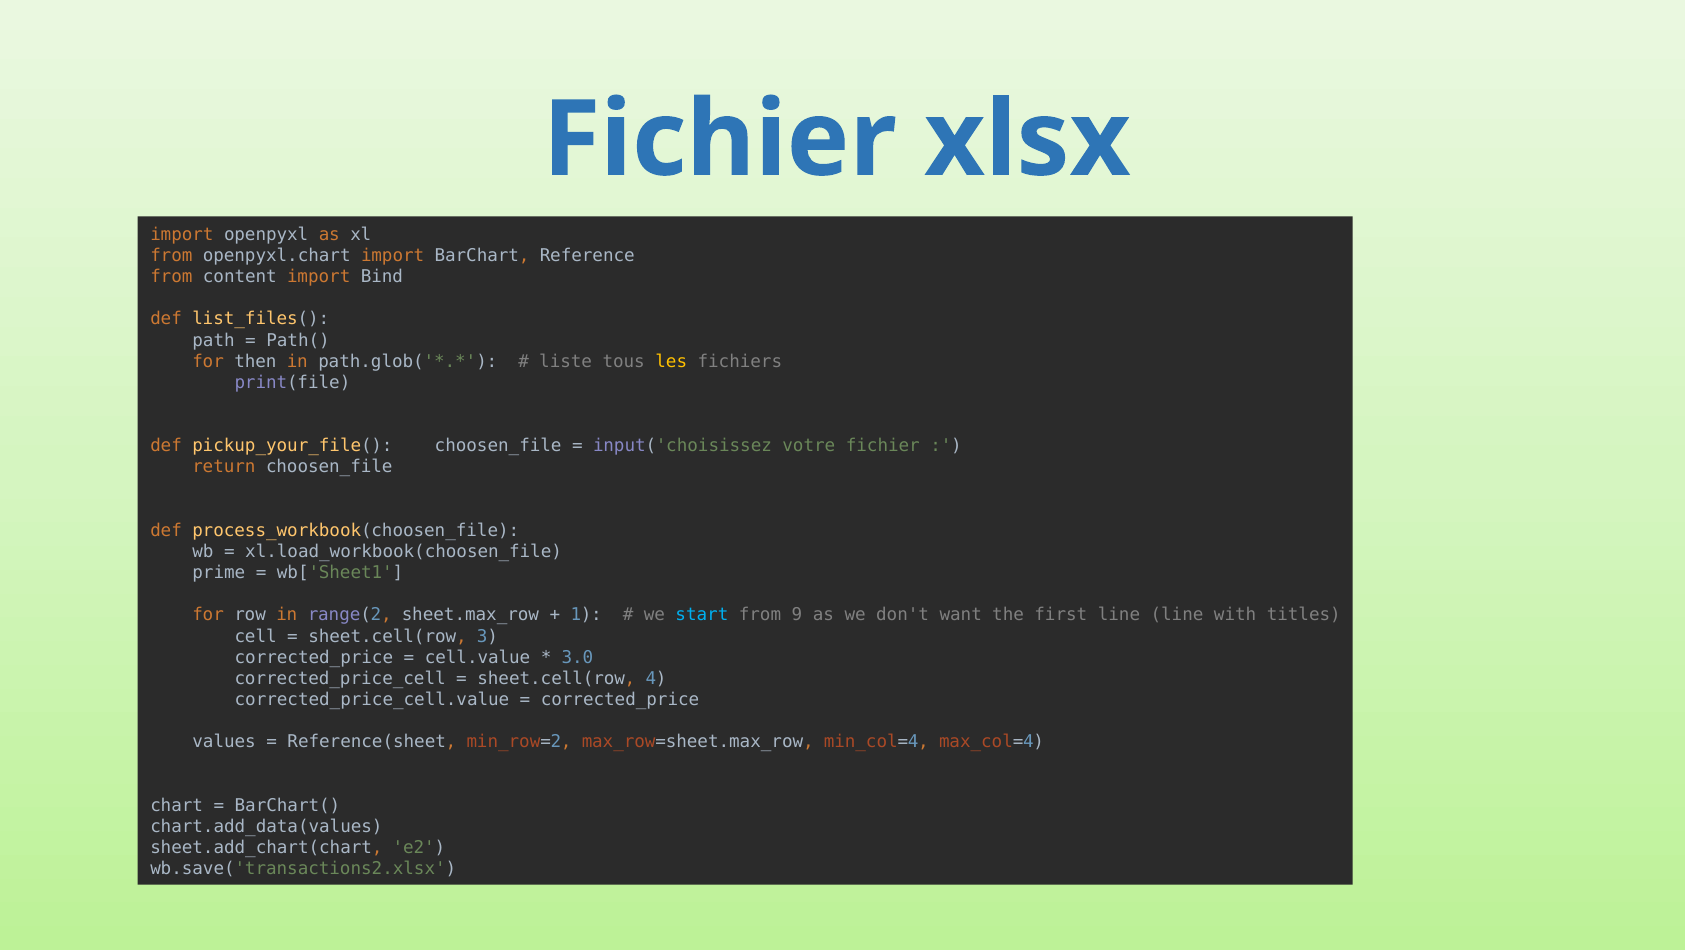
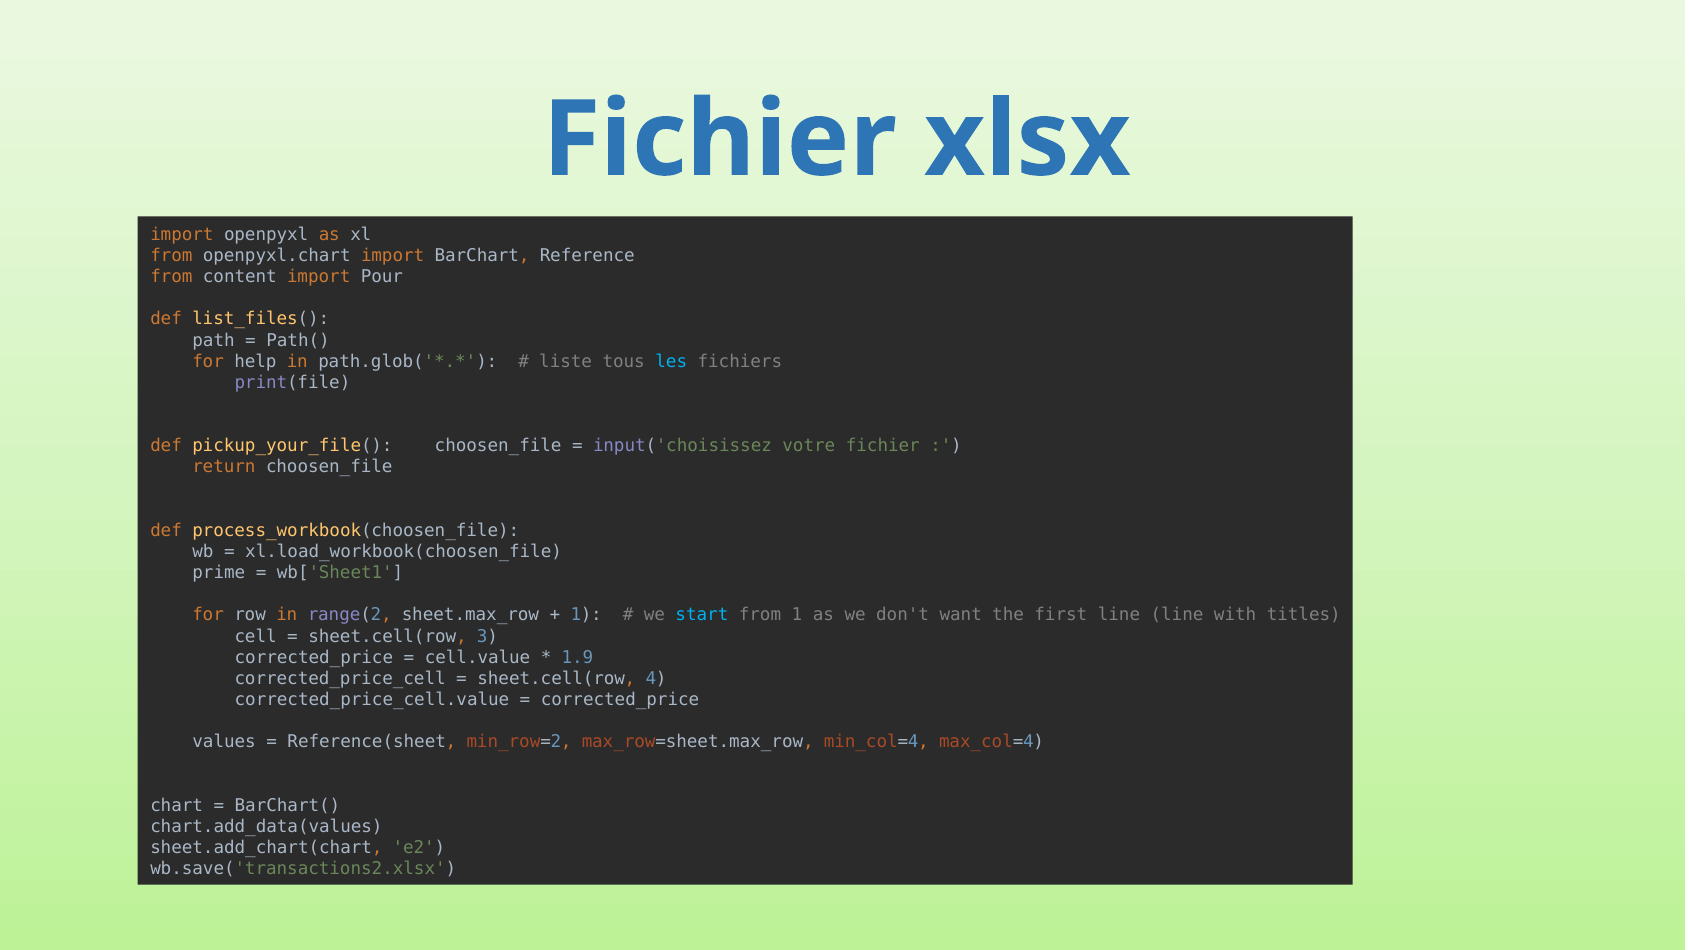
Bind: Bind -> Pour
then: then -> help
les colour: yellow -> light blue
from 9: 9 -> 1
3.0: 3.0 -> 1.9
